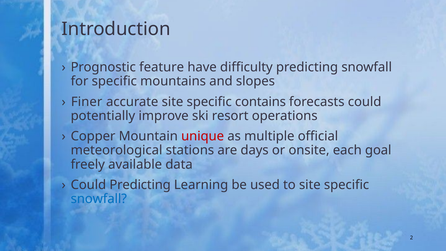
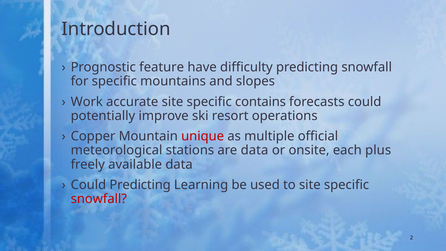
Finer: Finer -> Work
are days: days -> data
goal: goal -> plus
snowfall at (99, 199) colour: blue -> red
